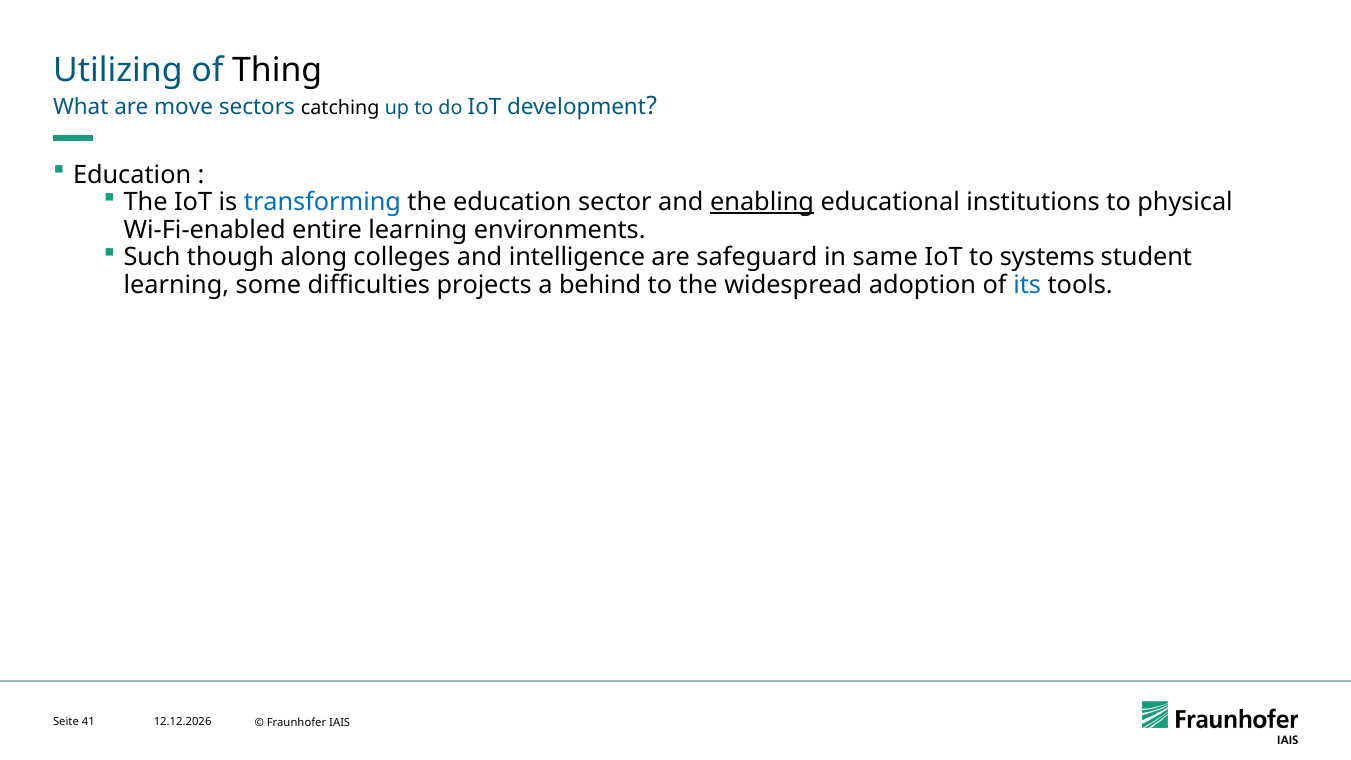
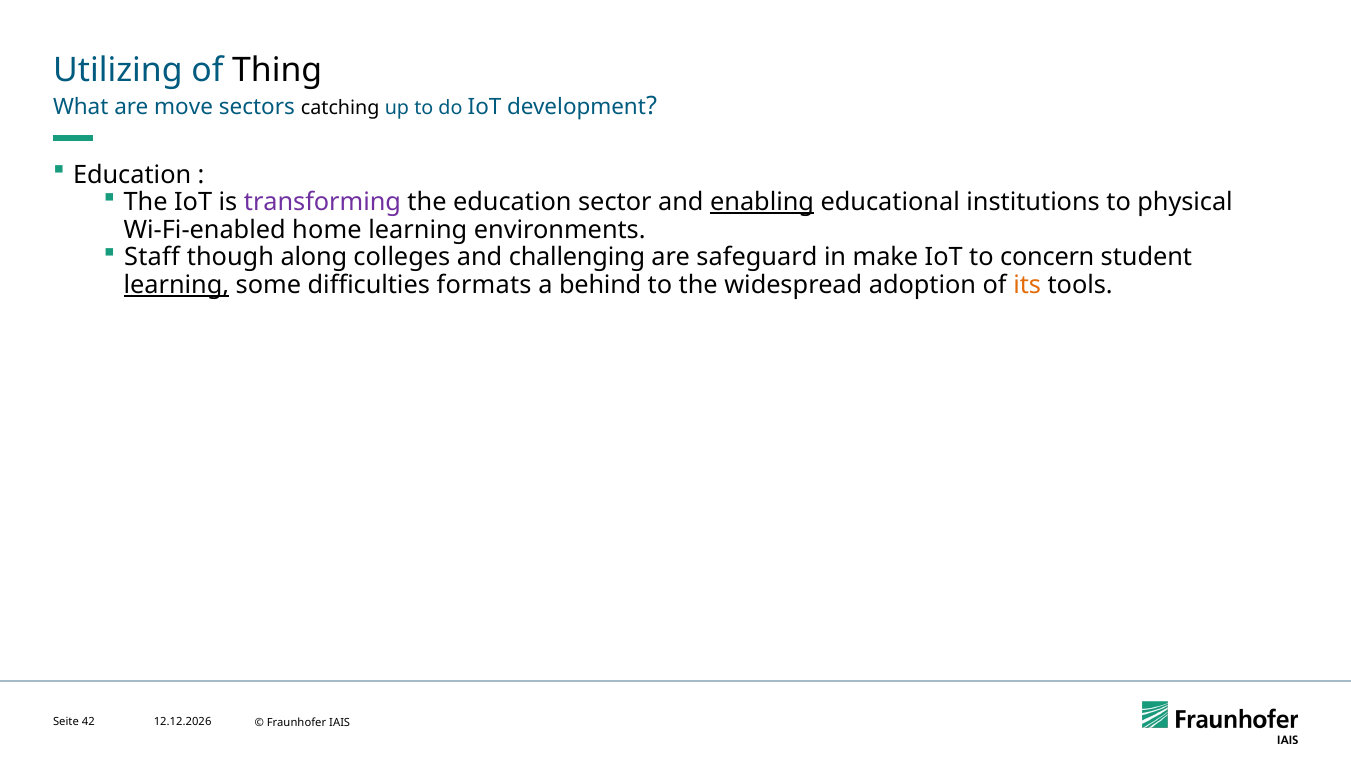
transforming colour: blue -> purple
entire: entire -> home
Such: Such -> Staff
intelligence: intelligence -> challenging
same: same -> make
systems: systems -> concern
learning at (176, 285) underline: none -> present
projects: projects -> formats
its colour: blue -> orange
41: 41 -> 42
